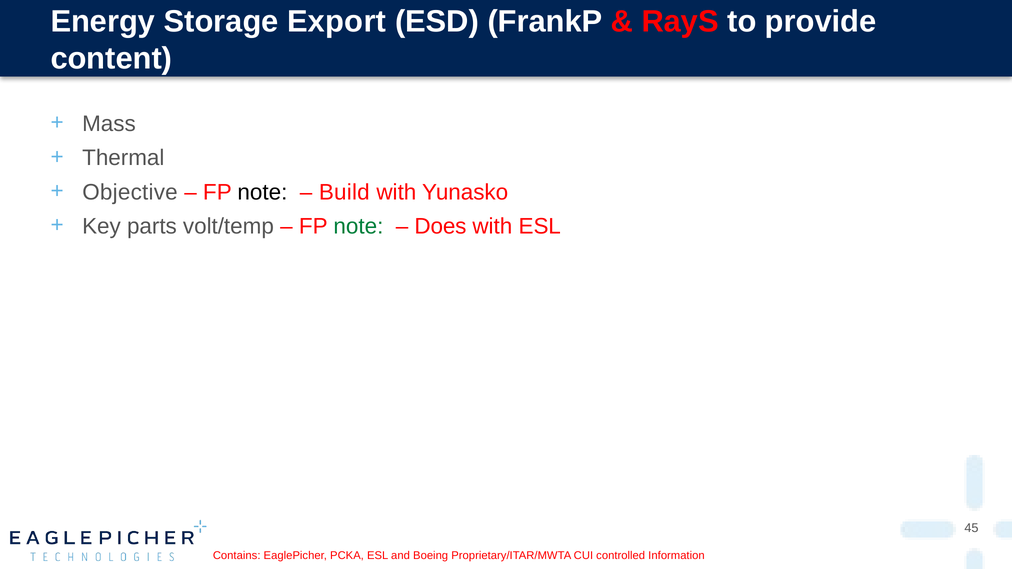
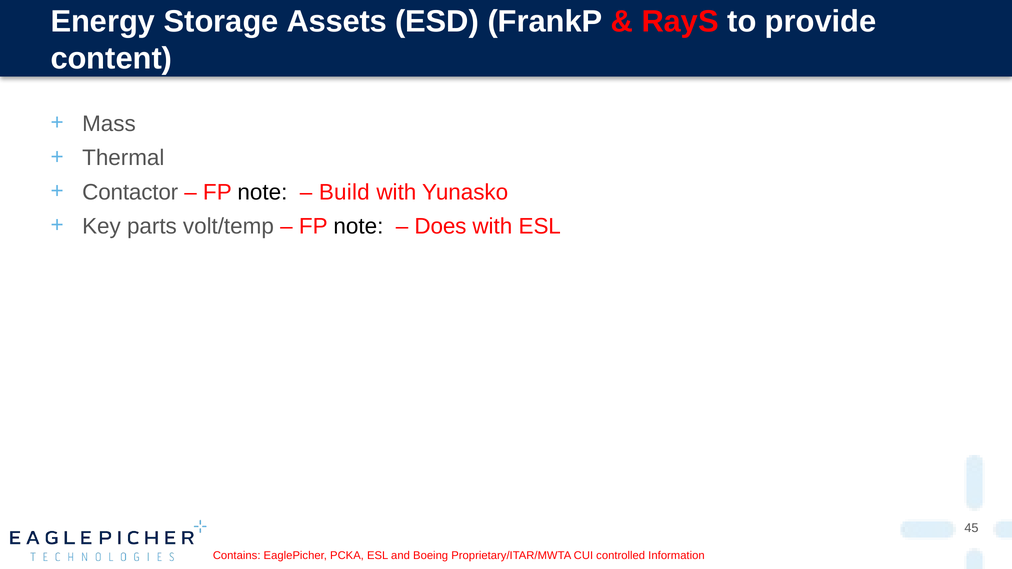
Export: Export -> Assets
Objective: Objective -> Contactor
note at (358, 226) colour: green -> black
